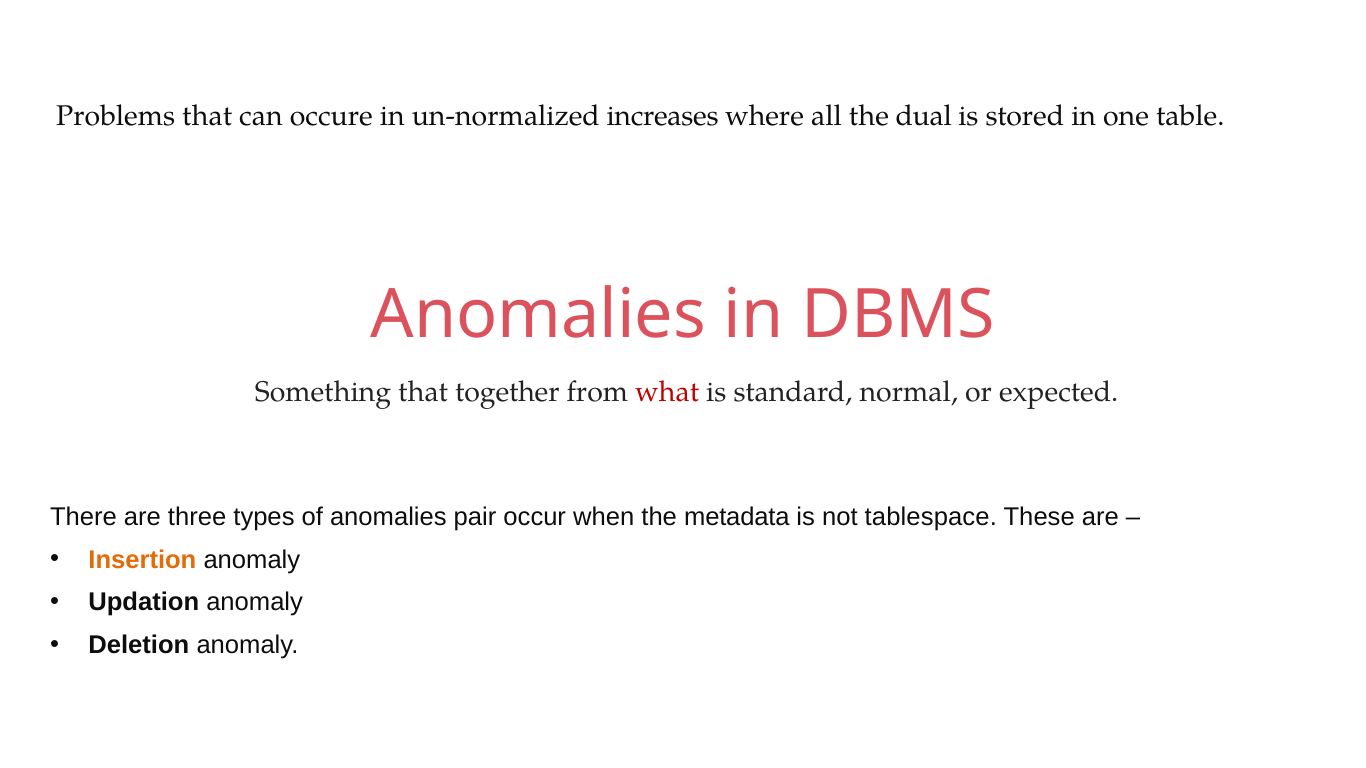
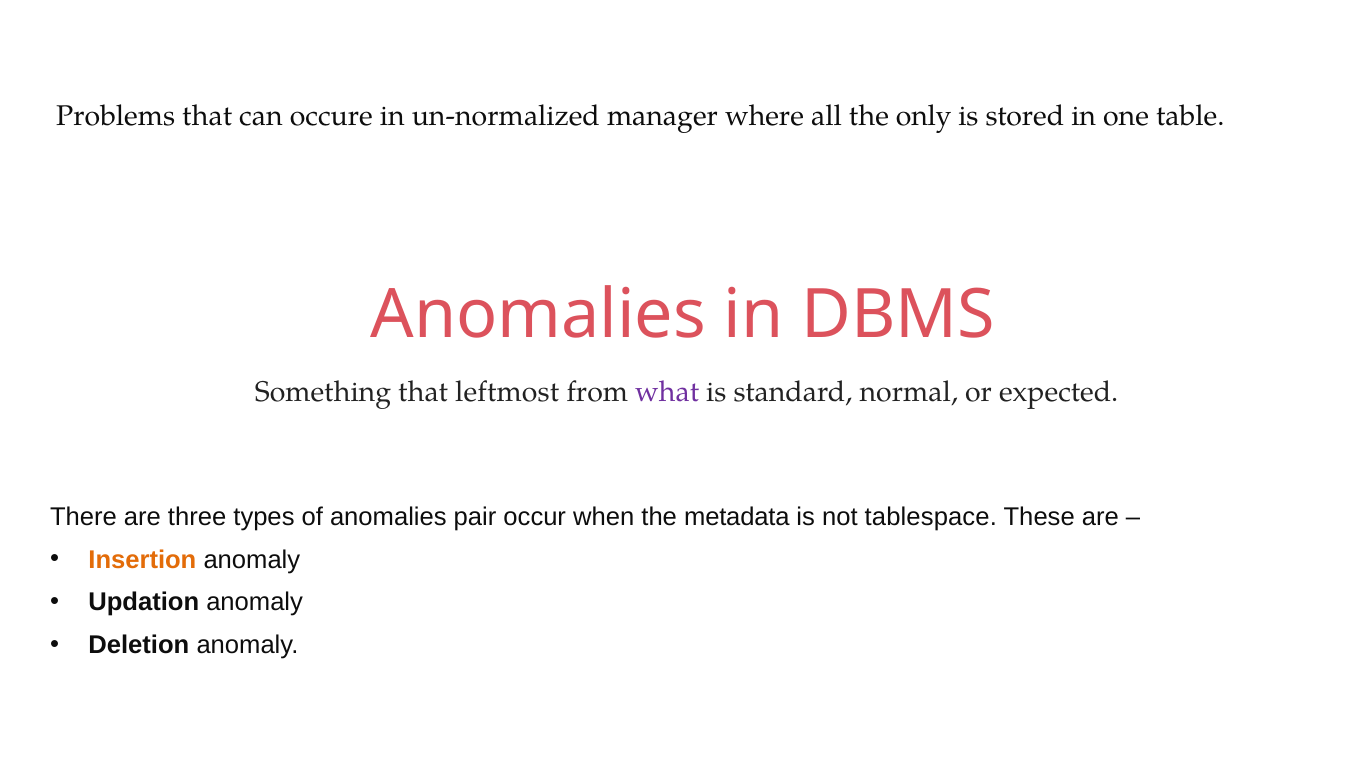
increases: increases -> manager
dual: dual -> only
together: together -> leftmost
what colour: red -> purple
